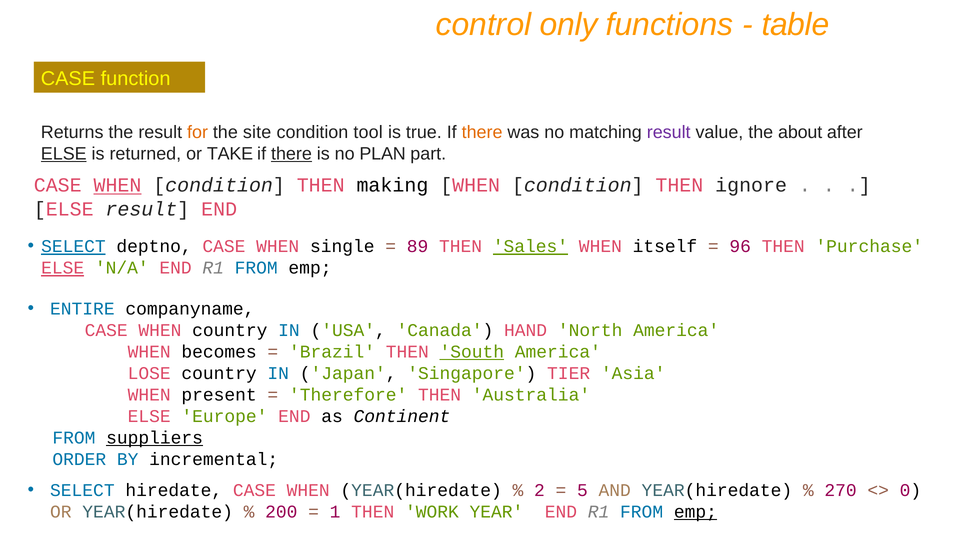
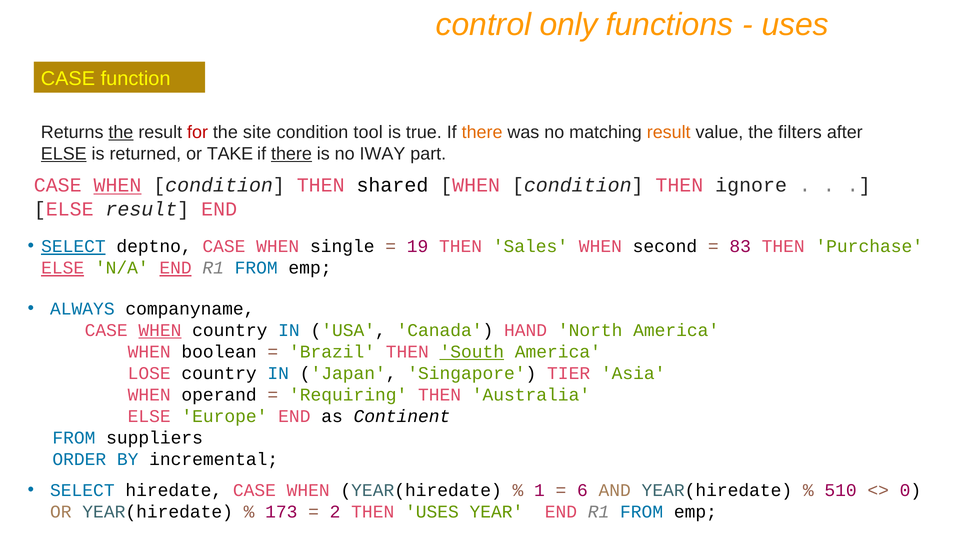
table at (795, 25): table -> uses
the at (121, 132) underline: none -> present
for colour: orange -> red
result at (669, 132) colour: purple -> orange
about: about -> filters
PLAN: PLAN -> IWAY
making: making -> shared
89: 89 -> 19
Sales underline: present -> none
itself: itself -> second
96: 96 -> 83
END at (176, 268) underline: none -> present
ENTIRE: ENTIRE -> ALWAYS
WHEN at (160, 330) underline: none -> present
becomes: becomes -> boolean
present: present -> operand
Therefore: Therefore -> Requiring
suppliers underline: present -> none
2: 2 -> 1
5: 5 -> 6
270: 270 -> 510
200: 200 -> 173
1: 1 -> 2
THEN WORK: WORK -> USES
emp at (695, 512) underline: present -> none
